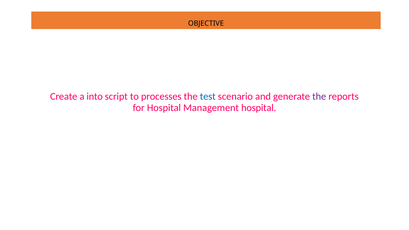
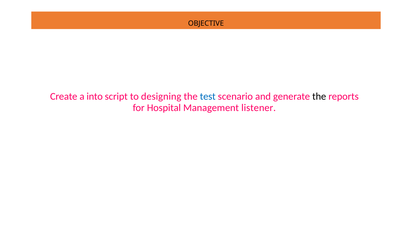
processes: processes -> designing
the at (319, 97) colour: purple -> black
Management hospital: hospital -> listener
